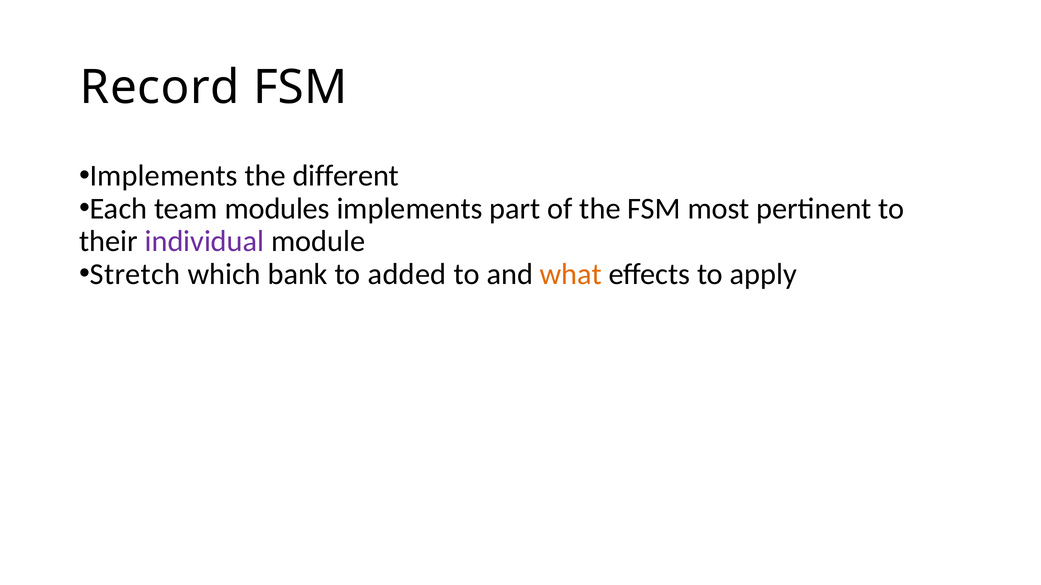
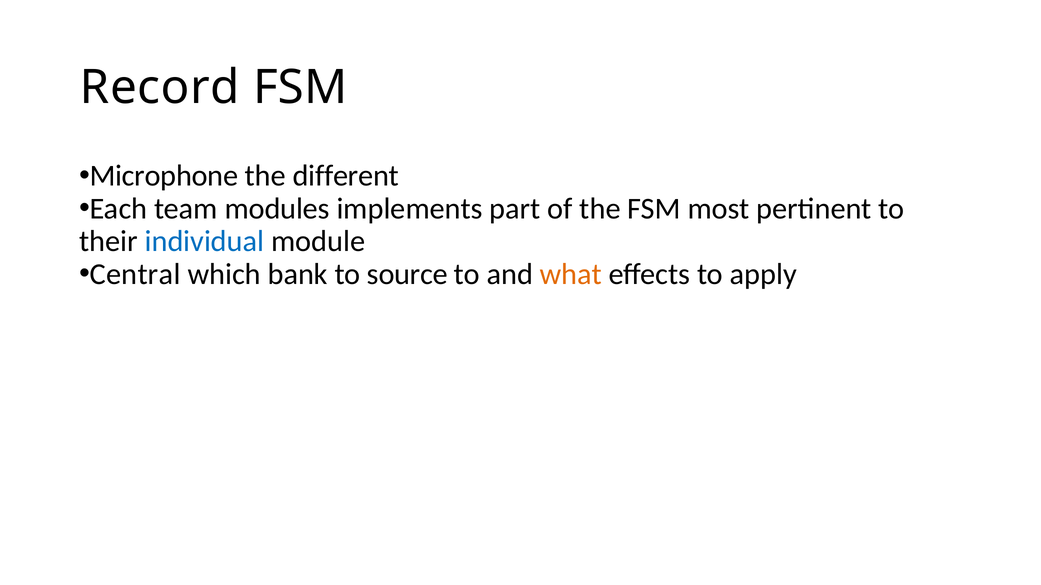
Implements at (164, 176): Implements -> Microphone
individual colour: purple -> blue
Stretch: Stretch -> Central
added: added -> source
